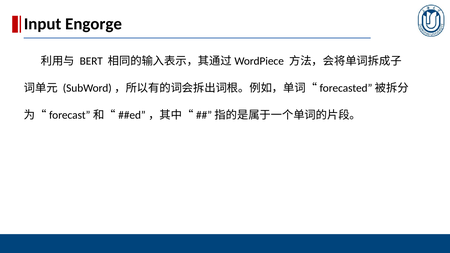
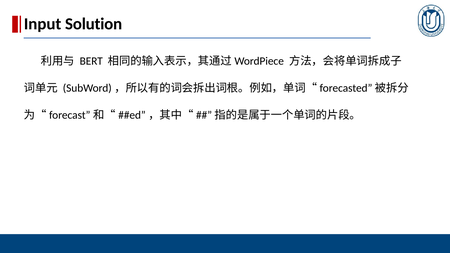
Engorge: Engorge -> Solution
